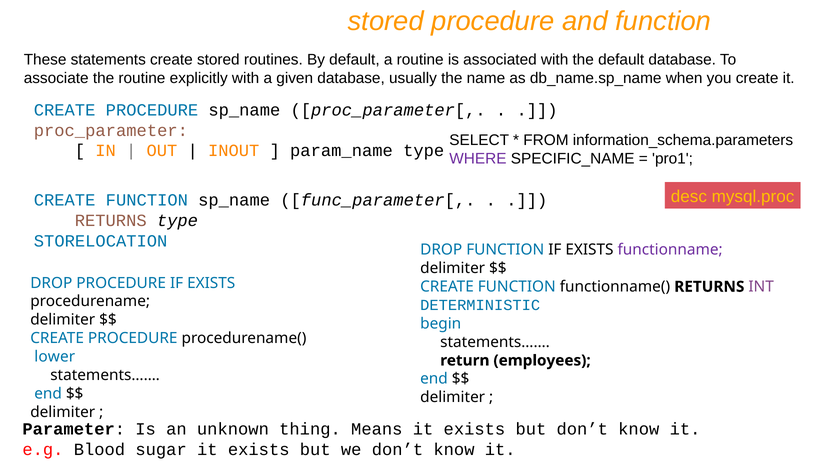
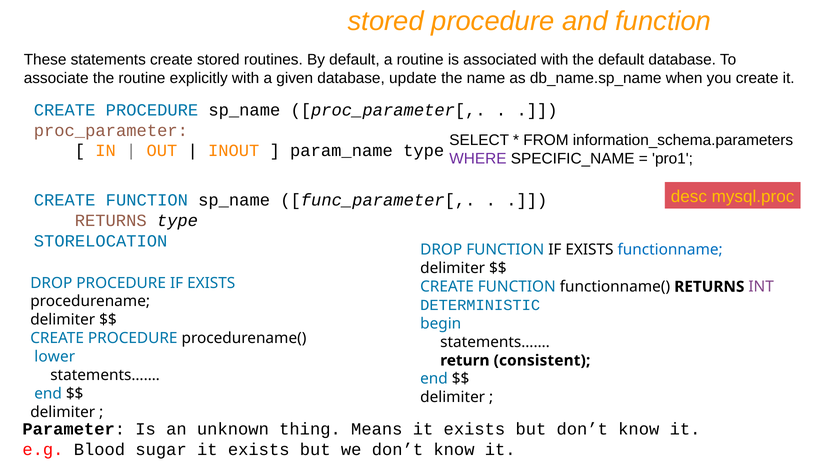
usually: usually -> update
functionname colour: purple -> blue
employees: employees -> consistent
